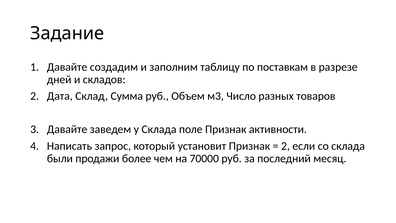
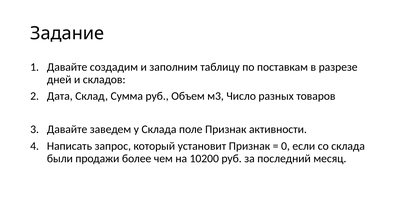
2 at (285, 146): 2 -> 0
70000: 70000 -> 10200
